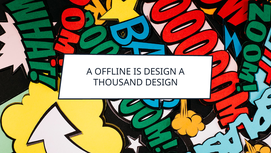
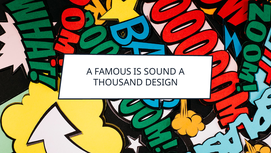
OFFLINE: OFFLINE -> FAMOUS
IS DESIGN: DESIGN -> SOUND
